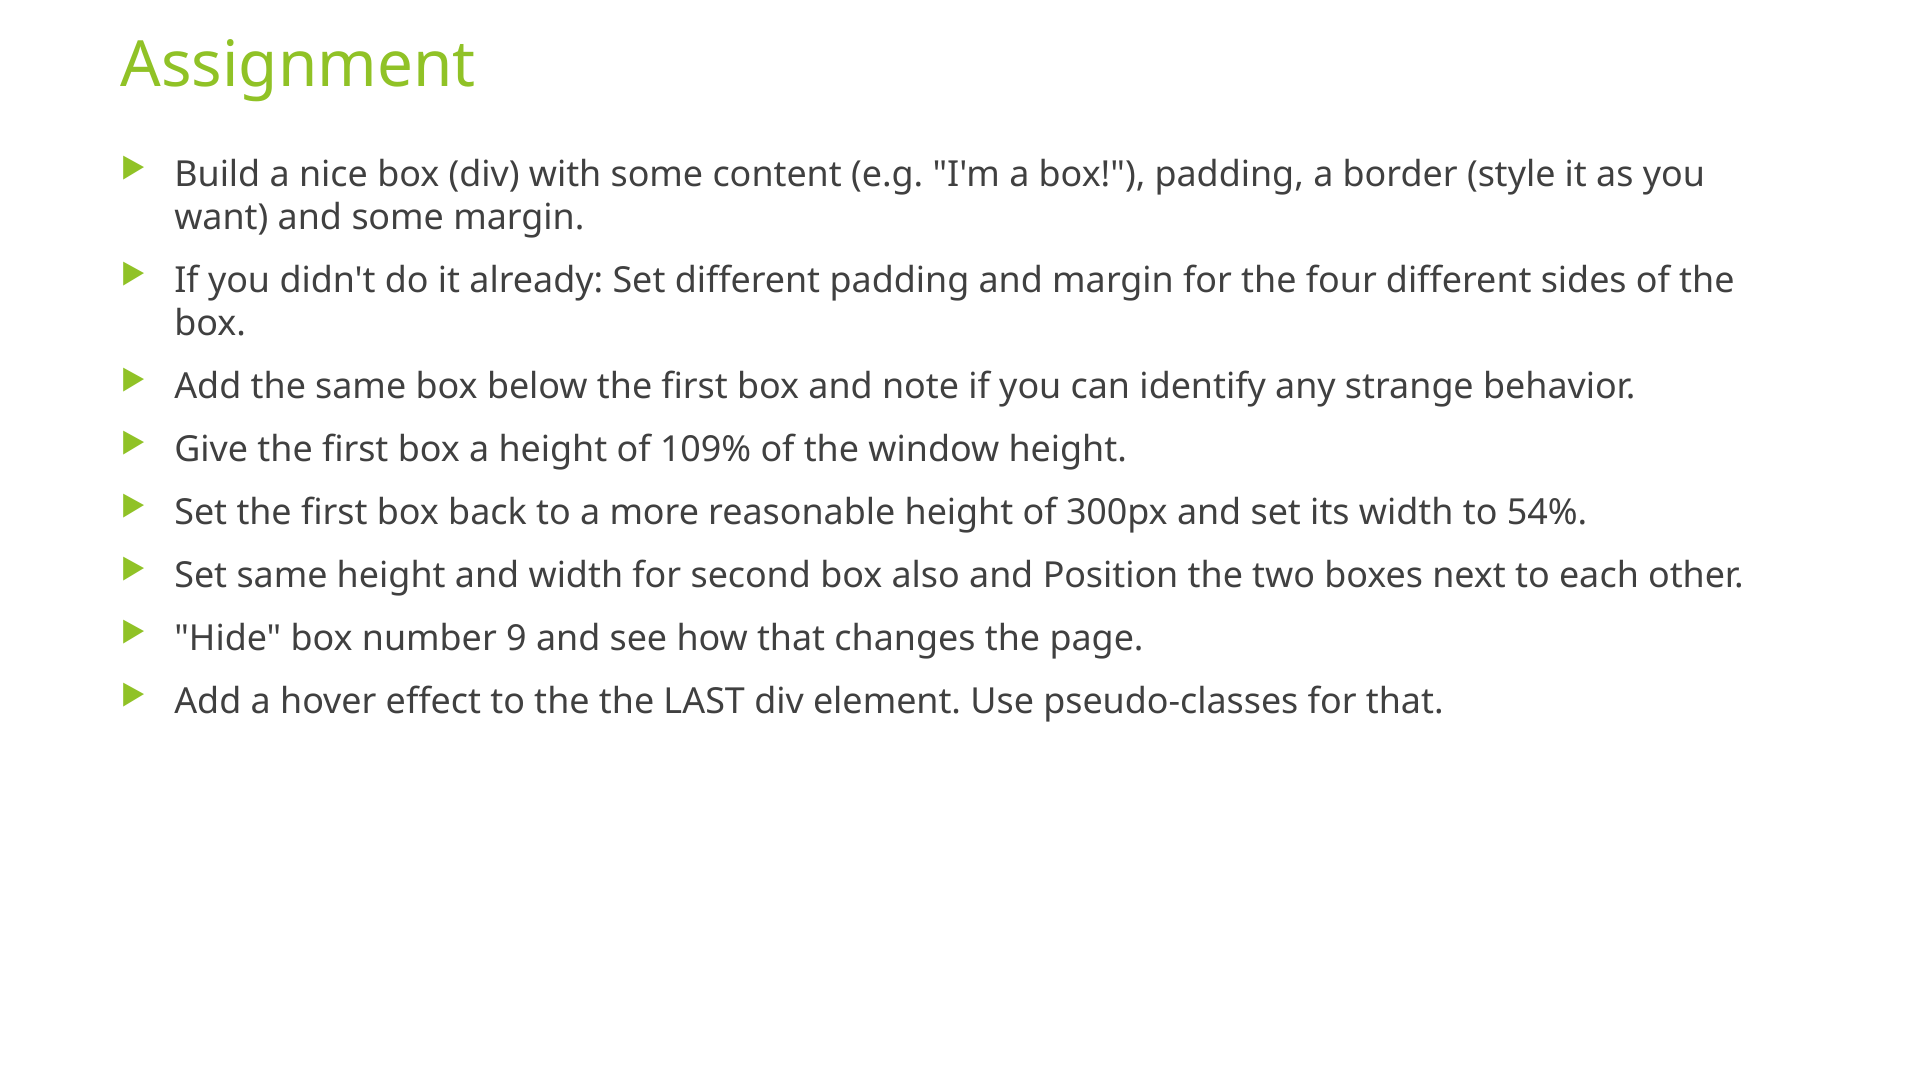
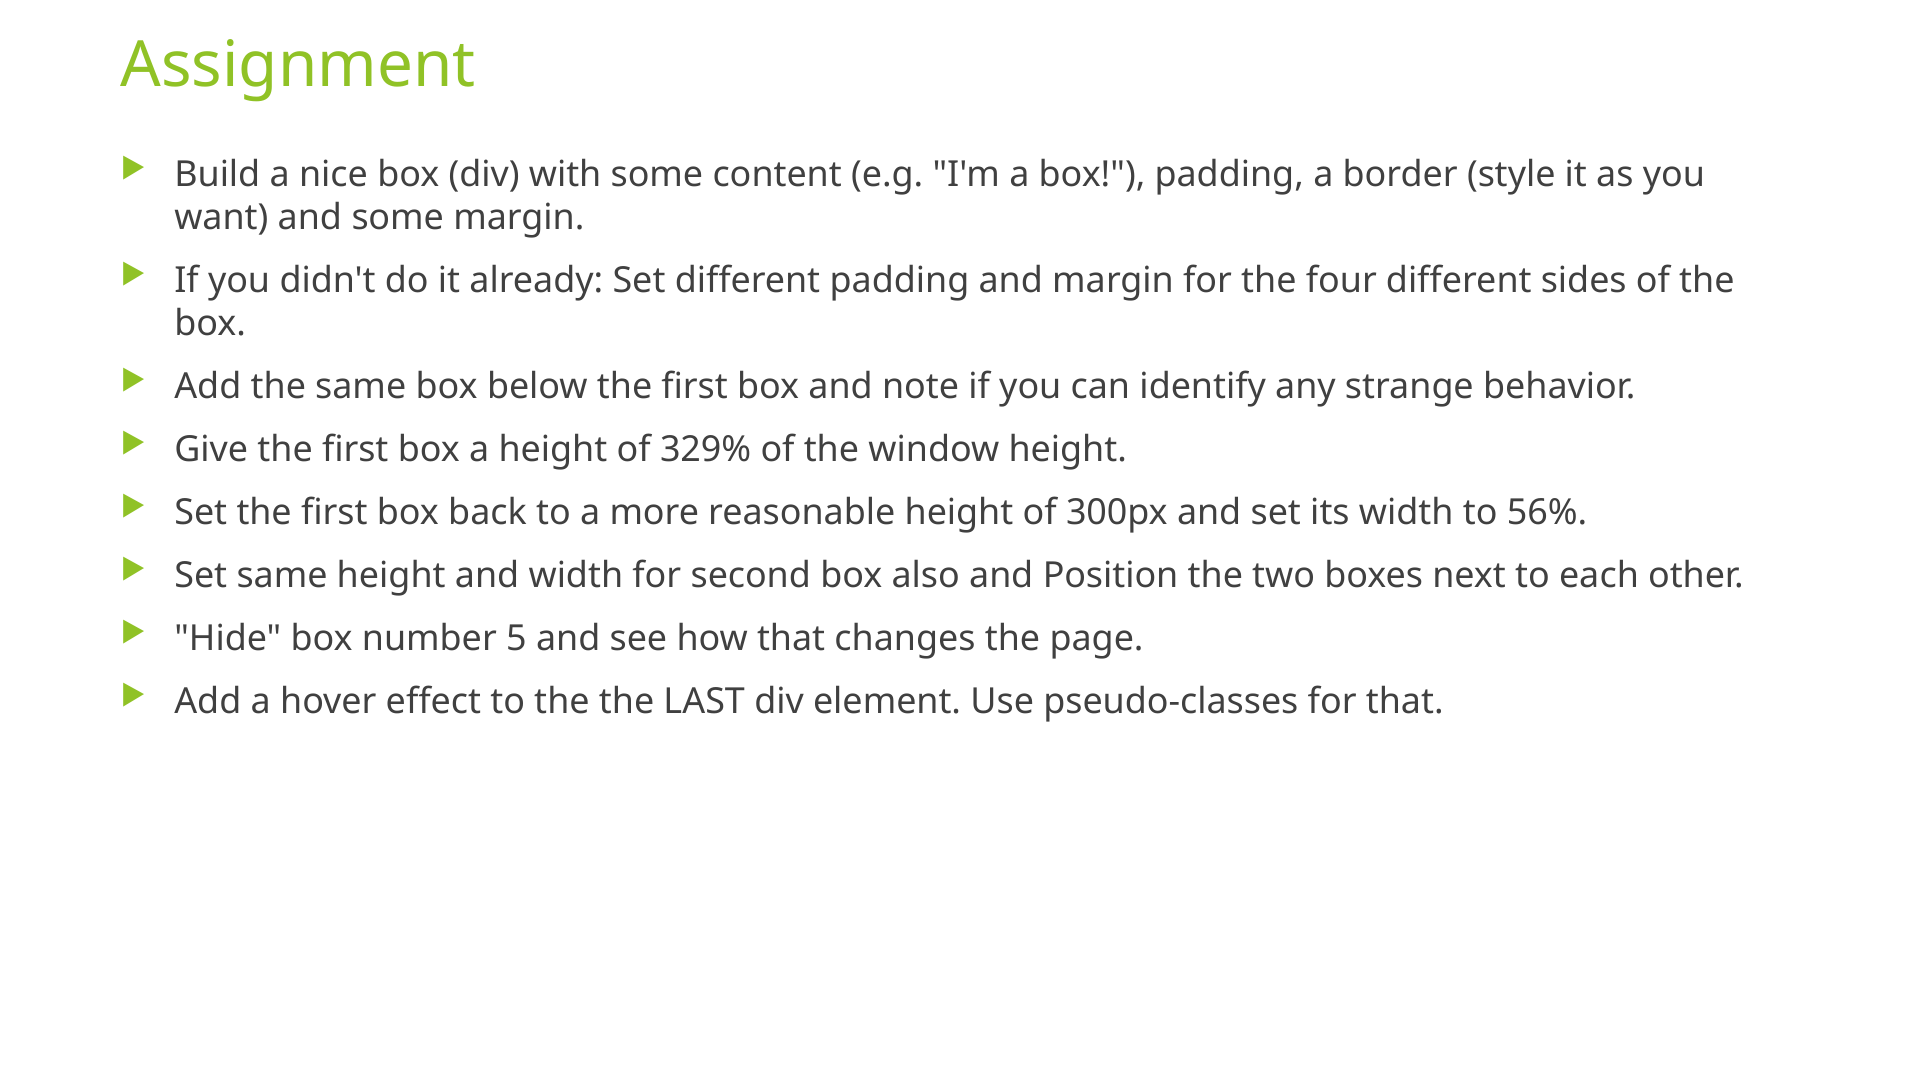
109%: 109% -> 329%
54%: 54% -> 56%
9: 9 -> 5
